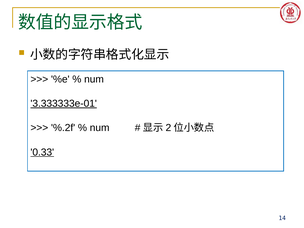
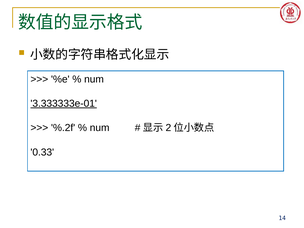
0.33 underline: present -> none
